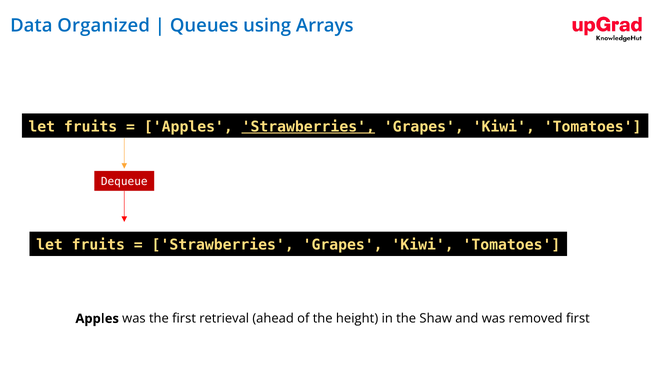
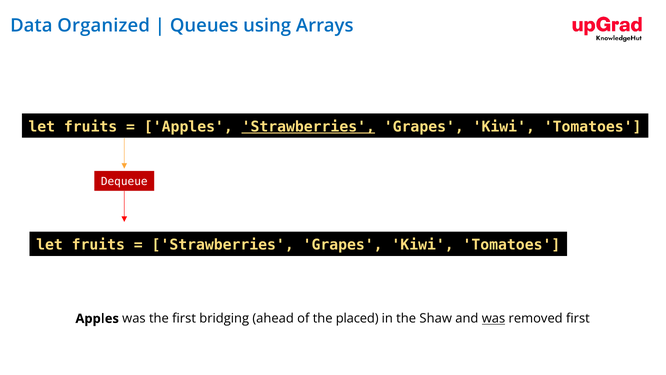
retrieval: retrieval -> bridging
height: height -> placed
was at (493, 318) underline: none -> present
